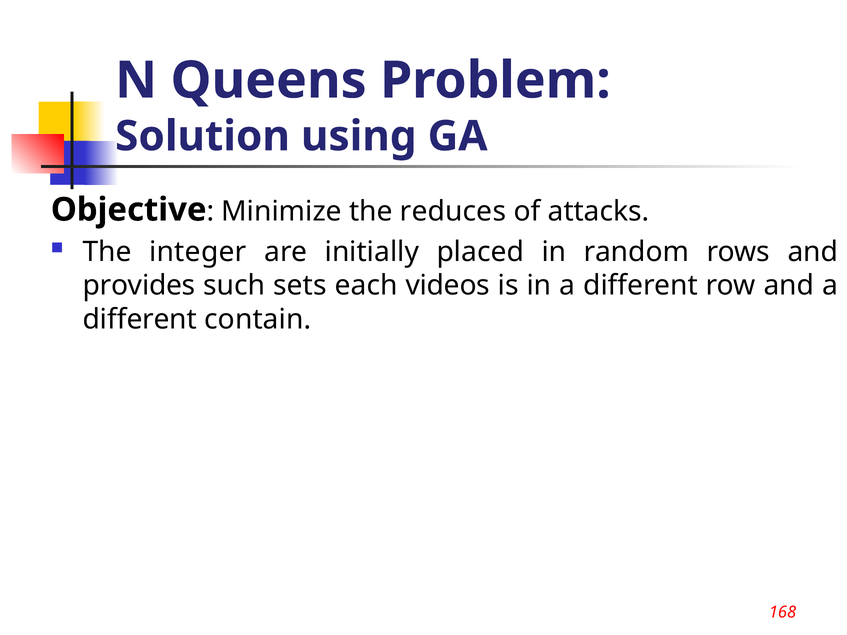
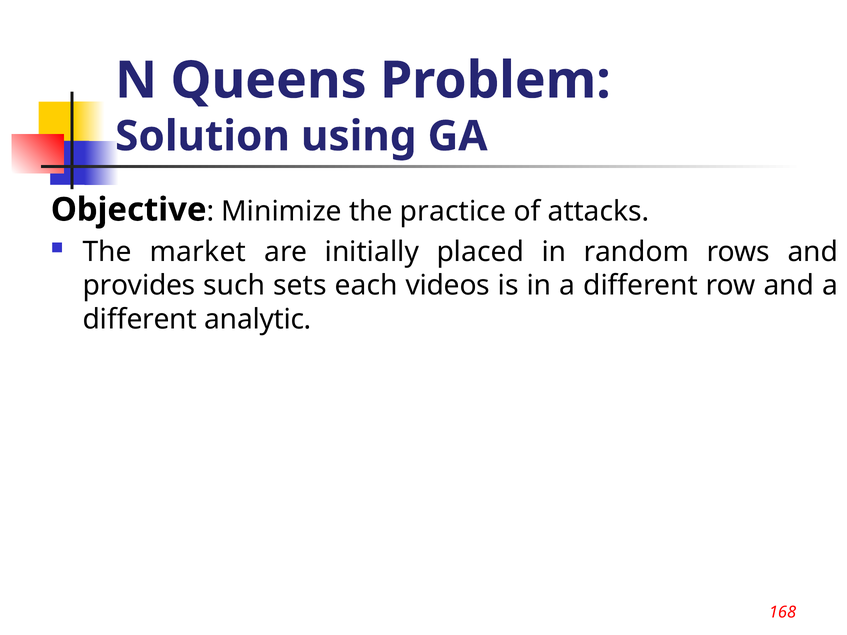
reduces: reduces -> practice
integer: integer -> market
contain: contain -> analytic
